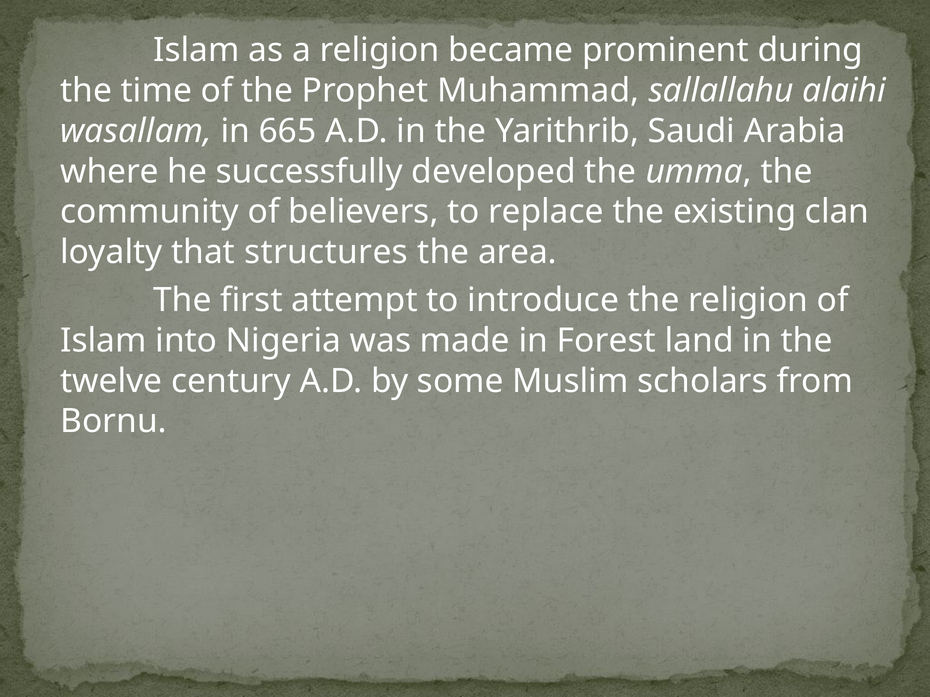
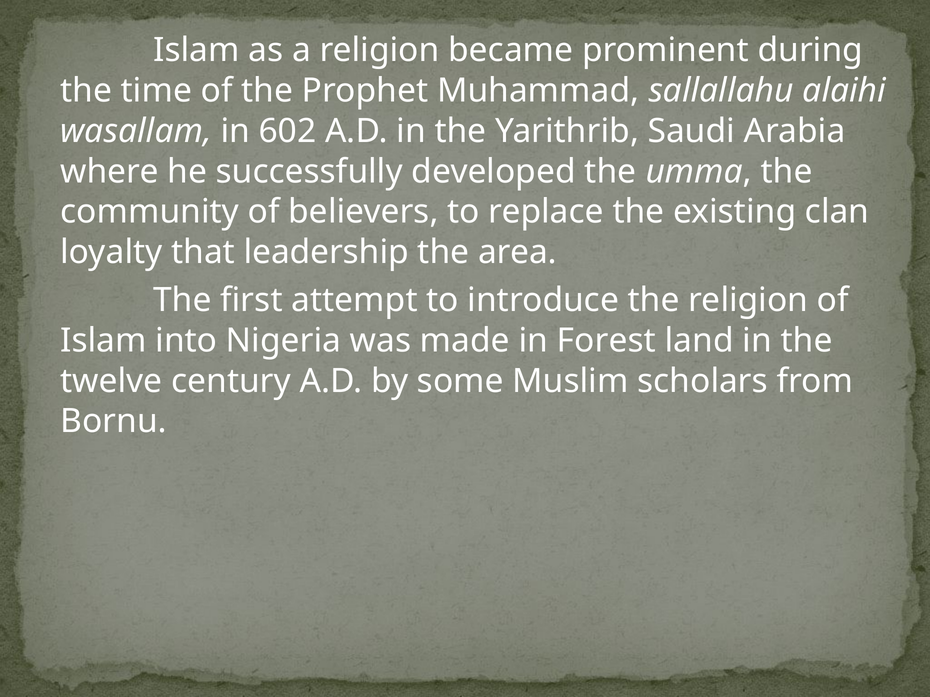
665: 665 -> 602
structures: structures -> leadership
